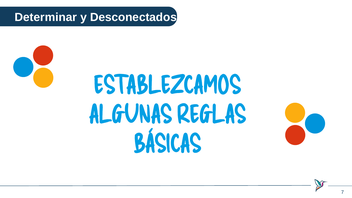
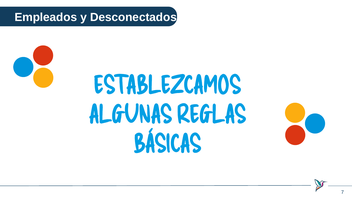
Determinar: Determinar -> Empleados
